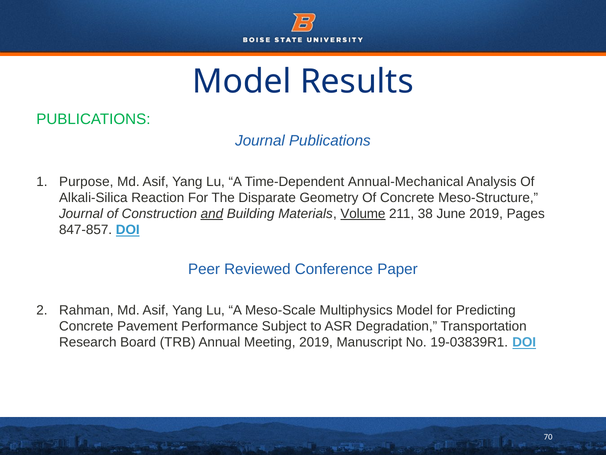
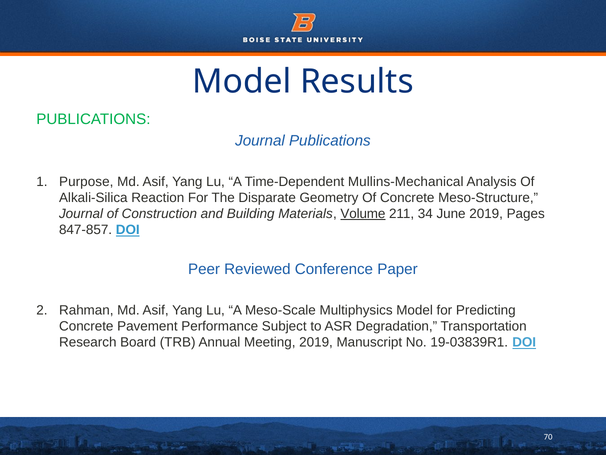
Annual-Mechanical: Annual-Mechanical -> Mullins-Mechanical
and underline: present -> none
38: 38 -> 34
